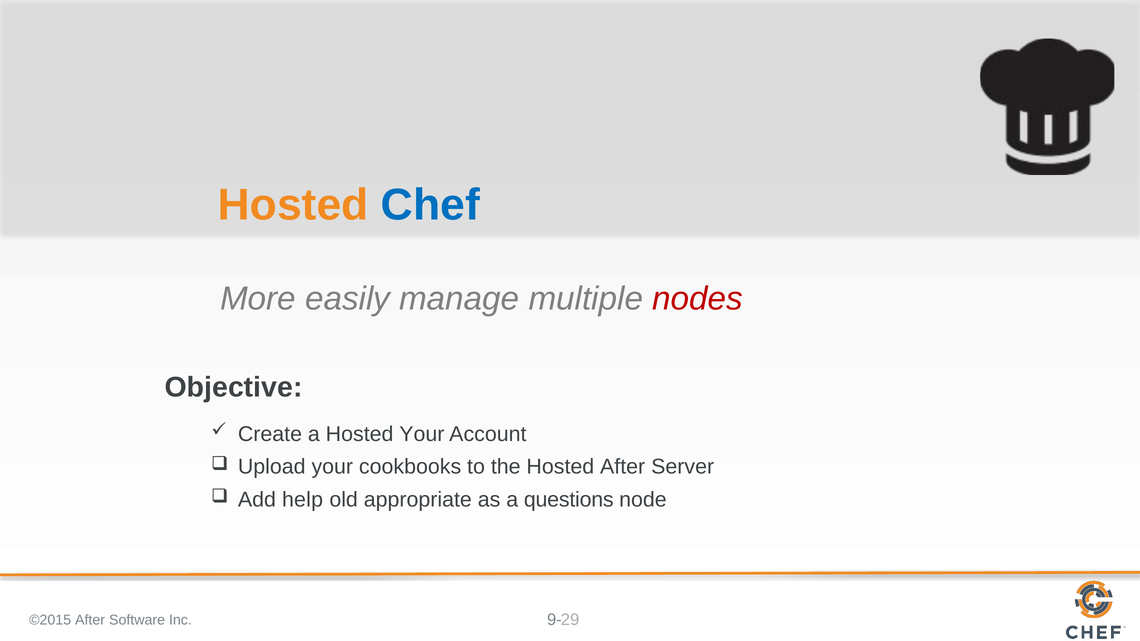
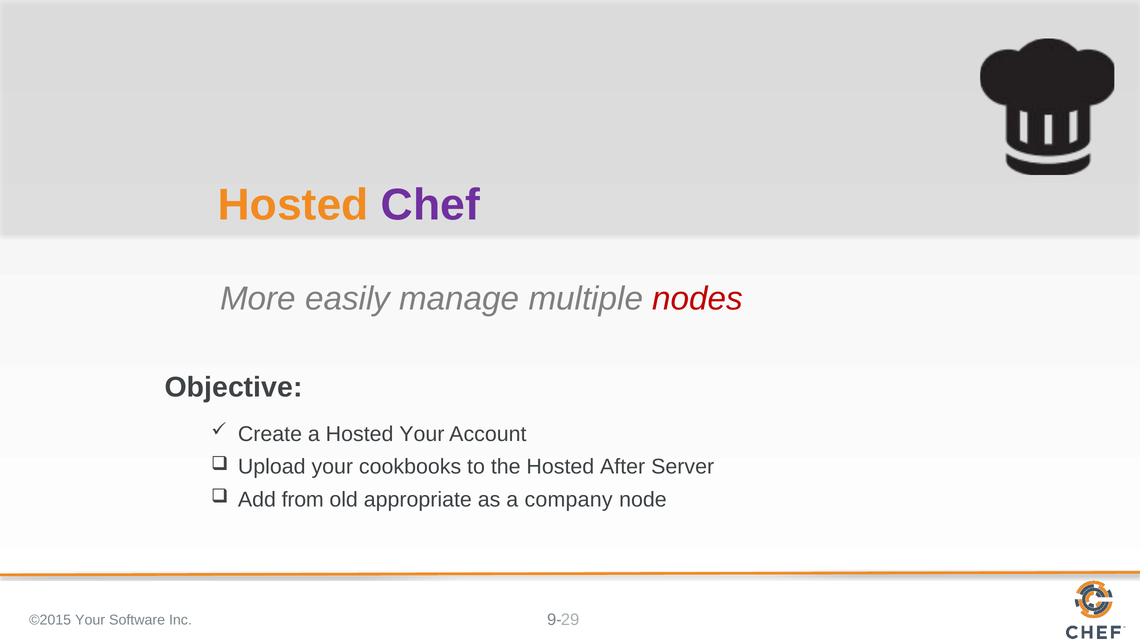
Chef colour: blue -> purple
help: help -> from
questions: questions -> company
©2015 After: After -> Your
